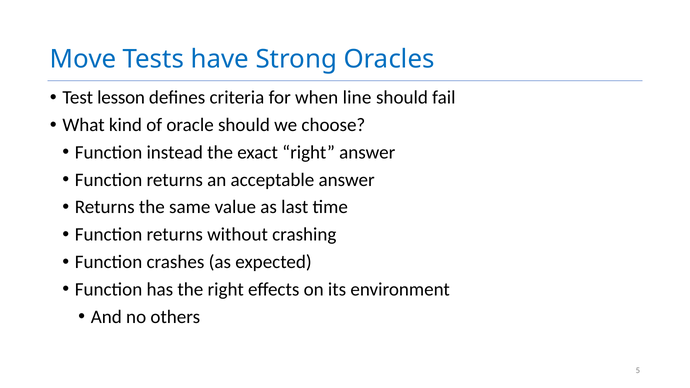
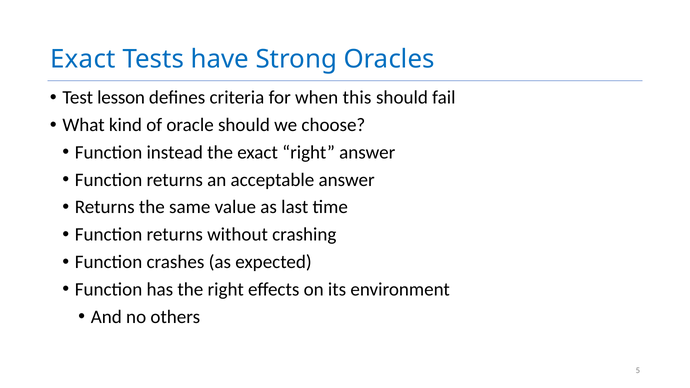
Move at (83, 59): Move -> Exact
line: line -> this
